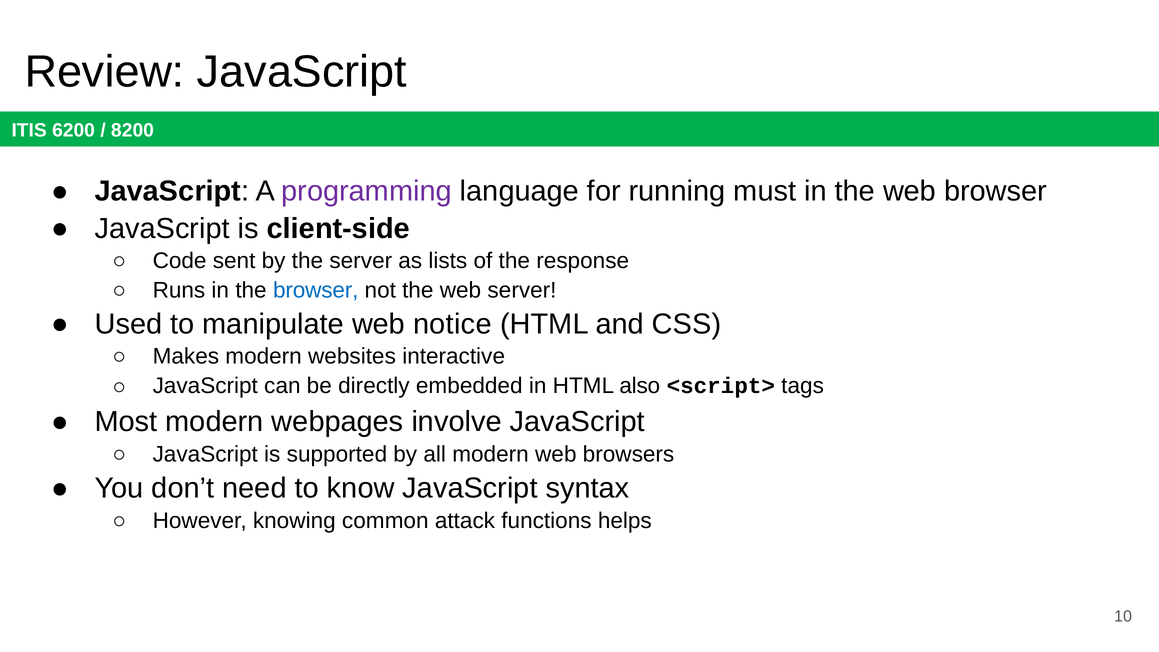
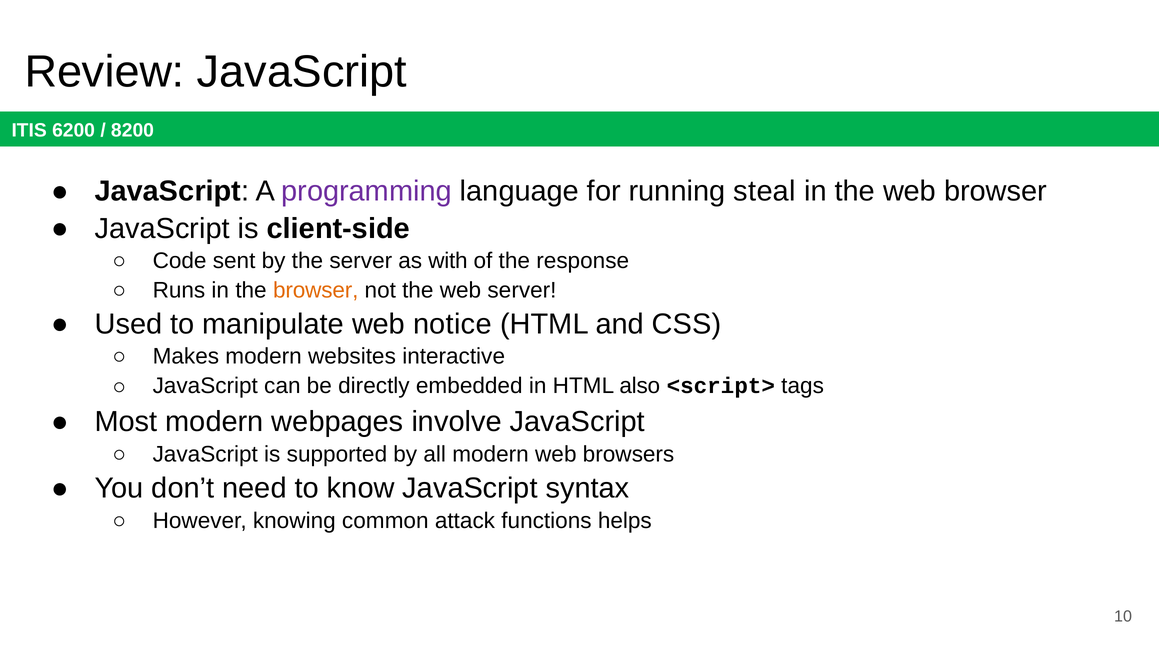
must: must -> steal
lists: lists -> with
browser at (316, 290) colour: blue -> orange
